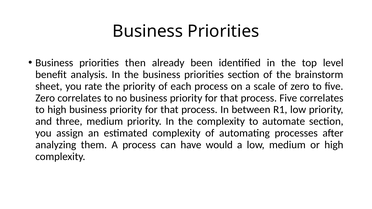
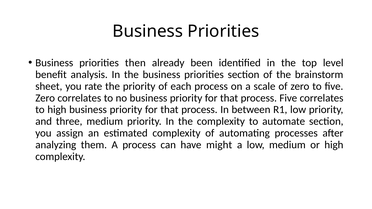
would: would -> might
